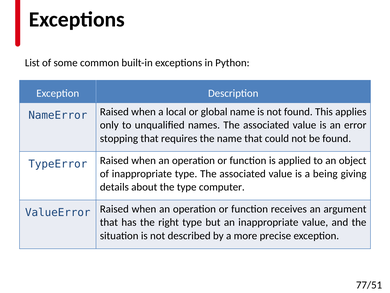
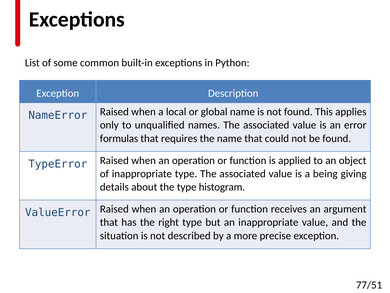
stopping: stopping -> formulas
computer: computer -> histogram
